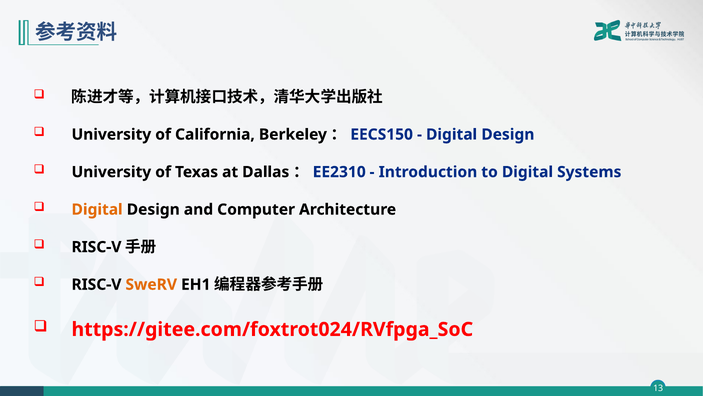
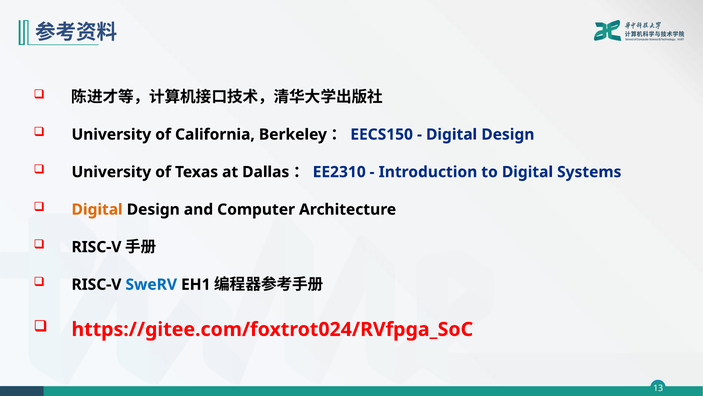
SweRV colour: orange -> blue
